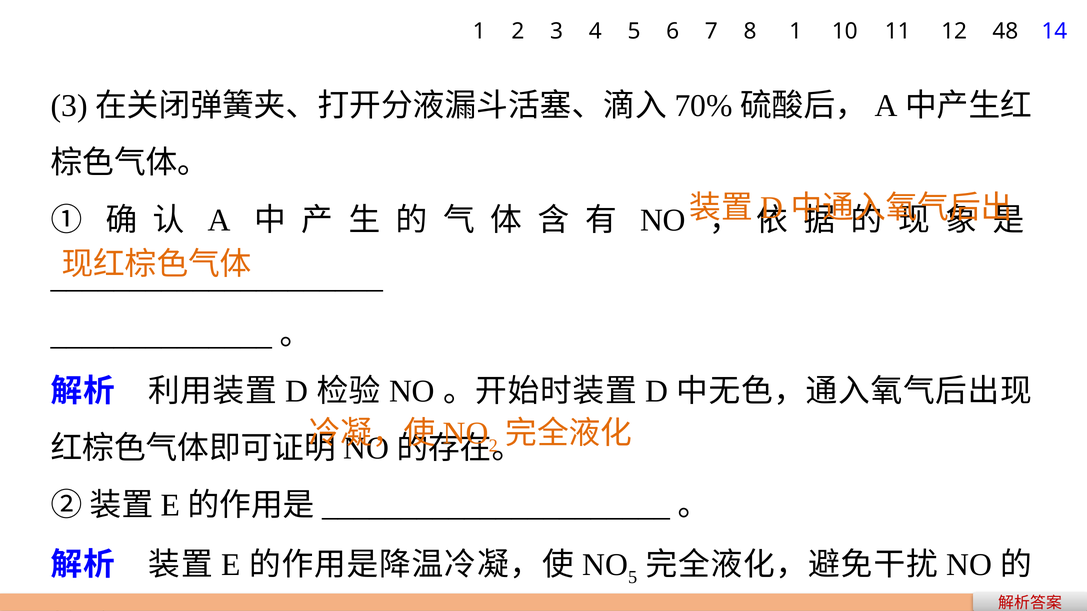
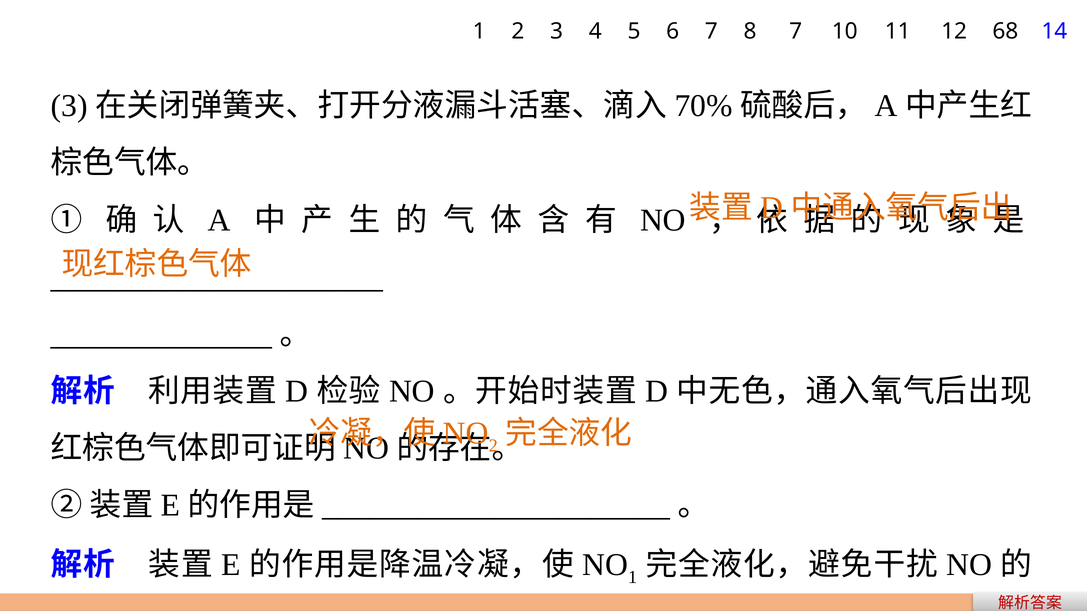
8 1: 1 -> 7
48: 48 -> 68
5 at (633, 578): 5 -> 1
